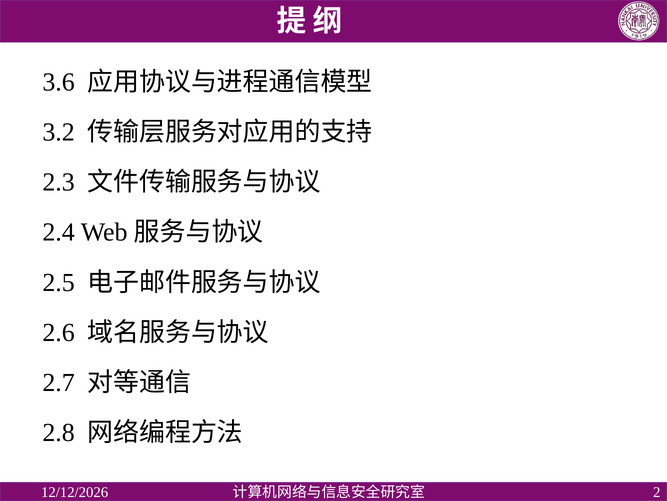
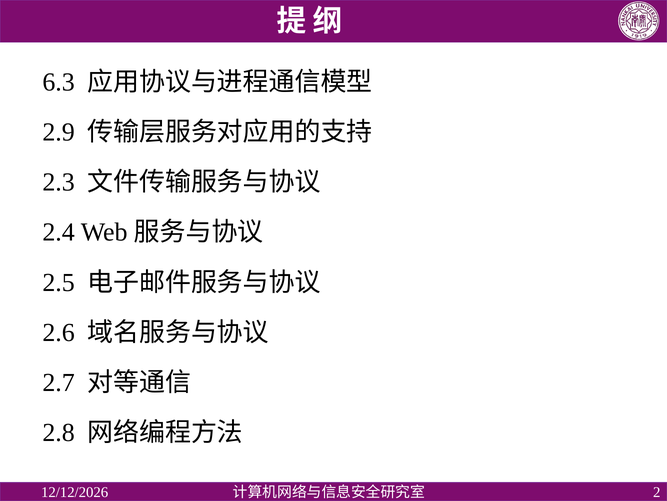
3.6: 3.6 -> 6.3
3.2: 3.2 -> 2.9
